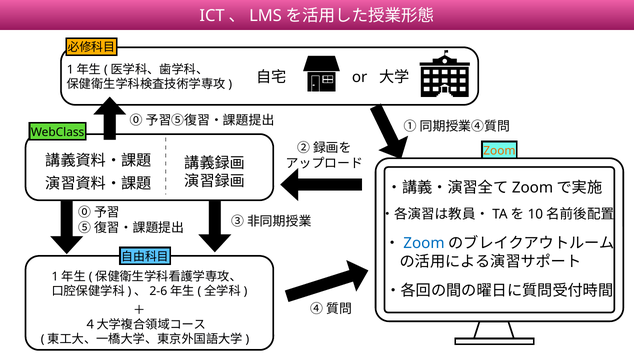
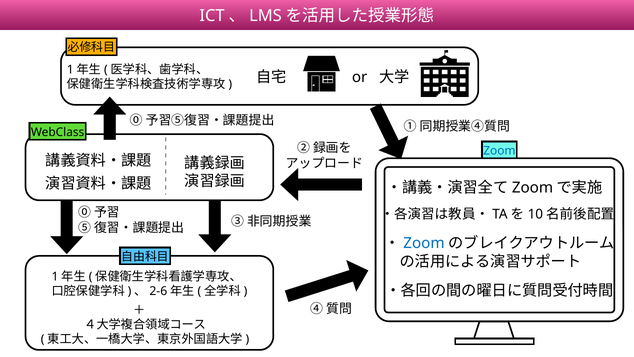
Zoom at (499, 151) colour: orange -> blue
